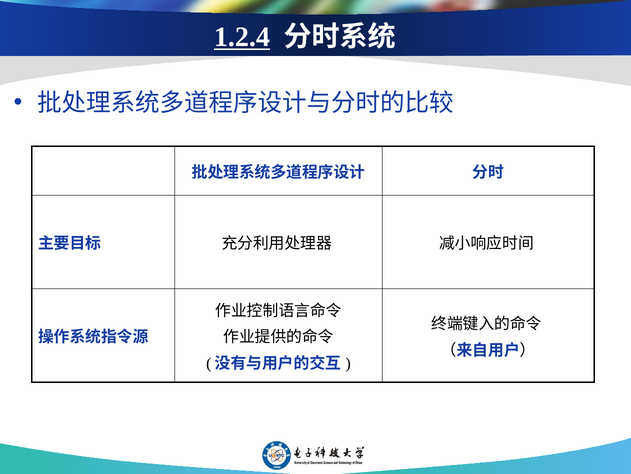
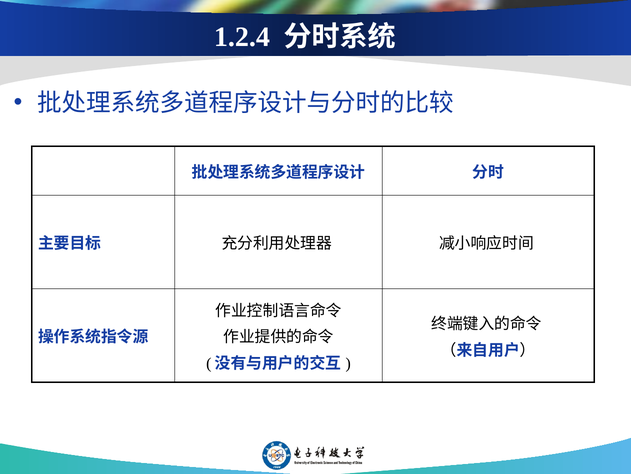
1.2.4 underline: present -> none
